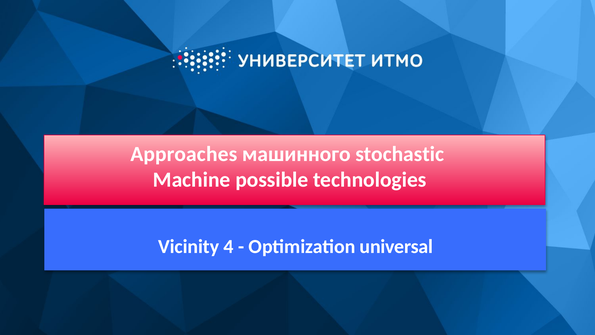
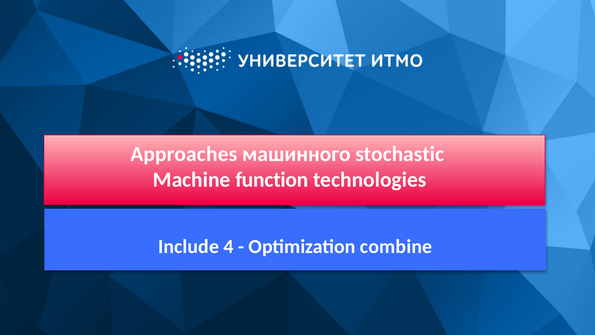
possible: possible -> function
Vicinity: Vicinity -> Include
universal: universal -> combine
